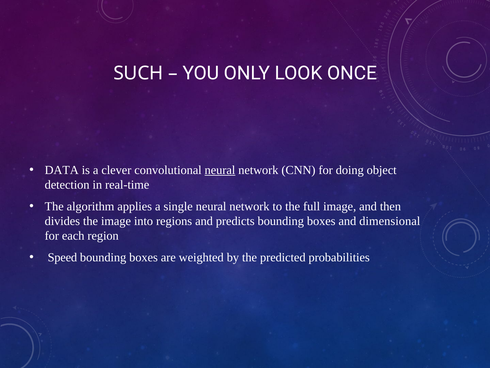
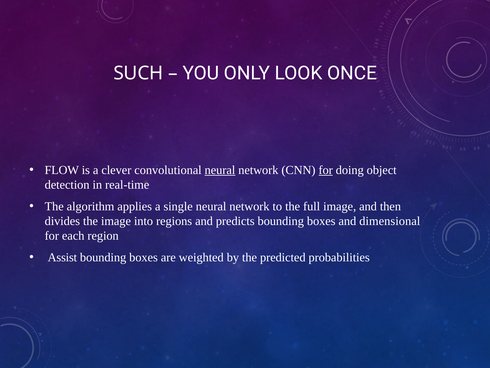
DATA: DATA -> FLOW
for at (326, 170) underline: none -> present
Speed: Speed -> Assist
